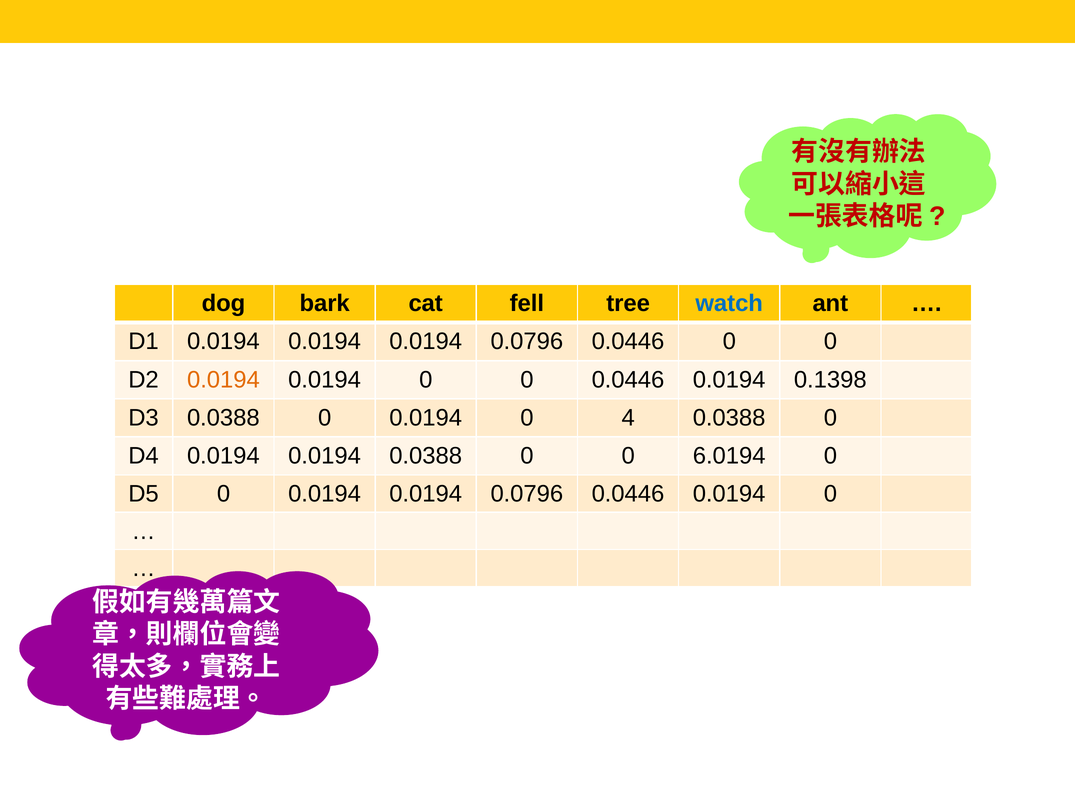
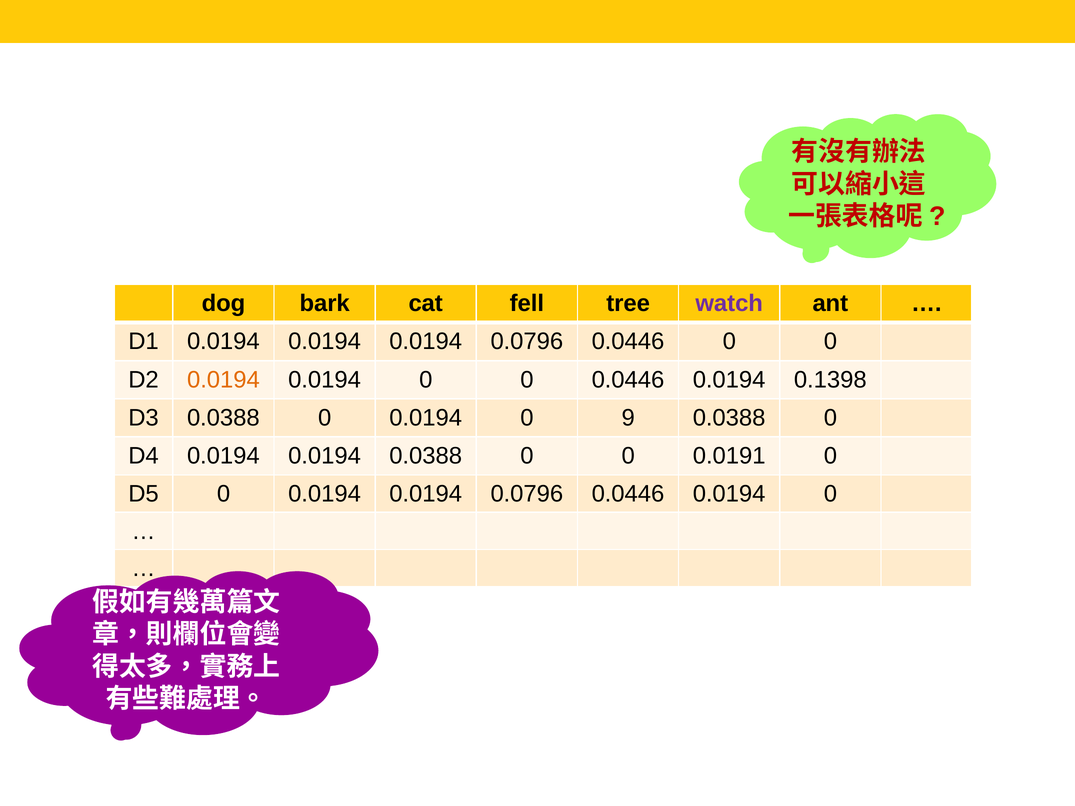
watch colour: blue -> purple
4: 4 -> 9
6.0194: 6.0194 -> 0.0191
